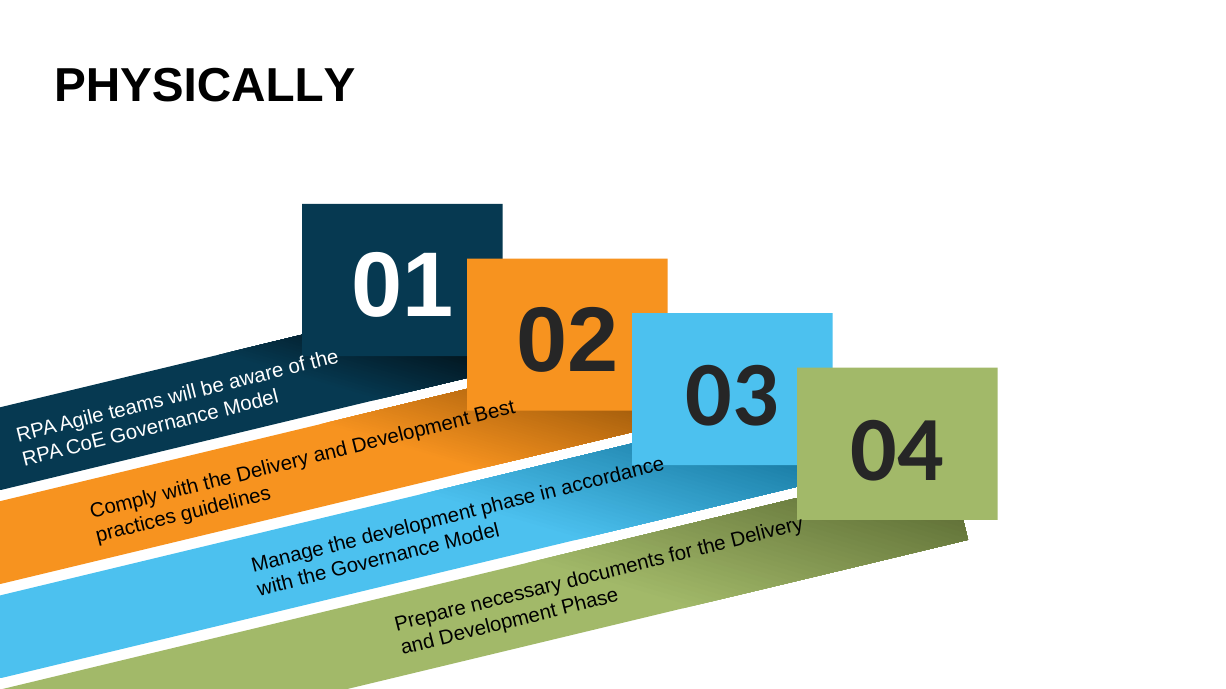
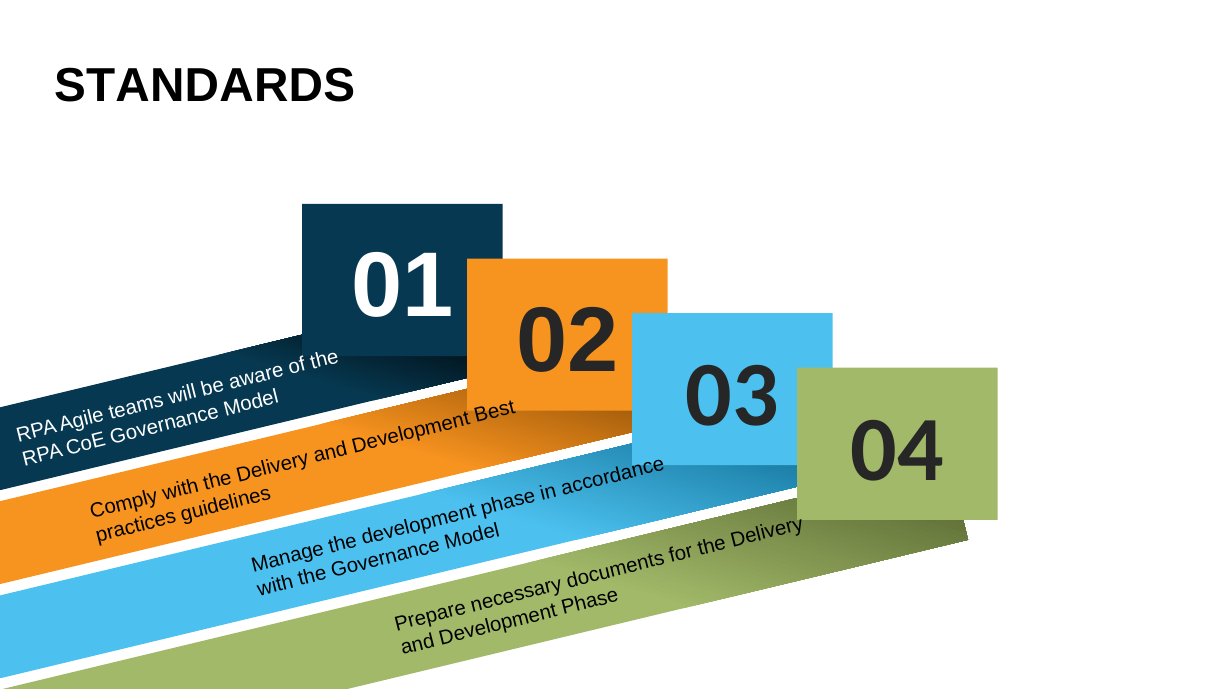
PHYSICALLY: PHYSICALLY -> STANDARDS
